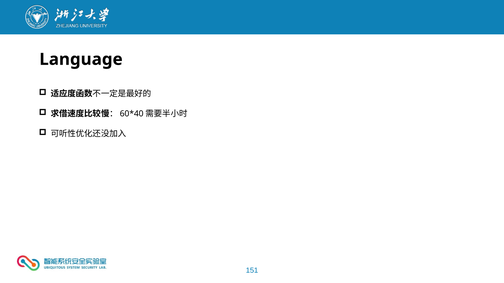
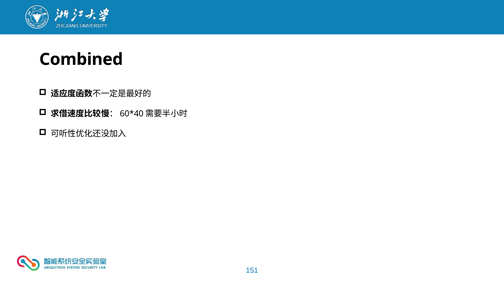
Language: Language -> Combined
